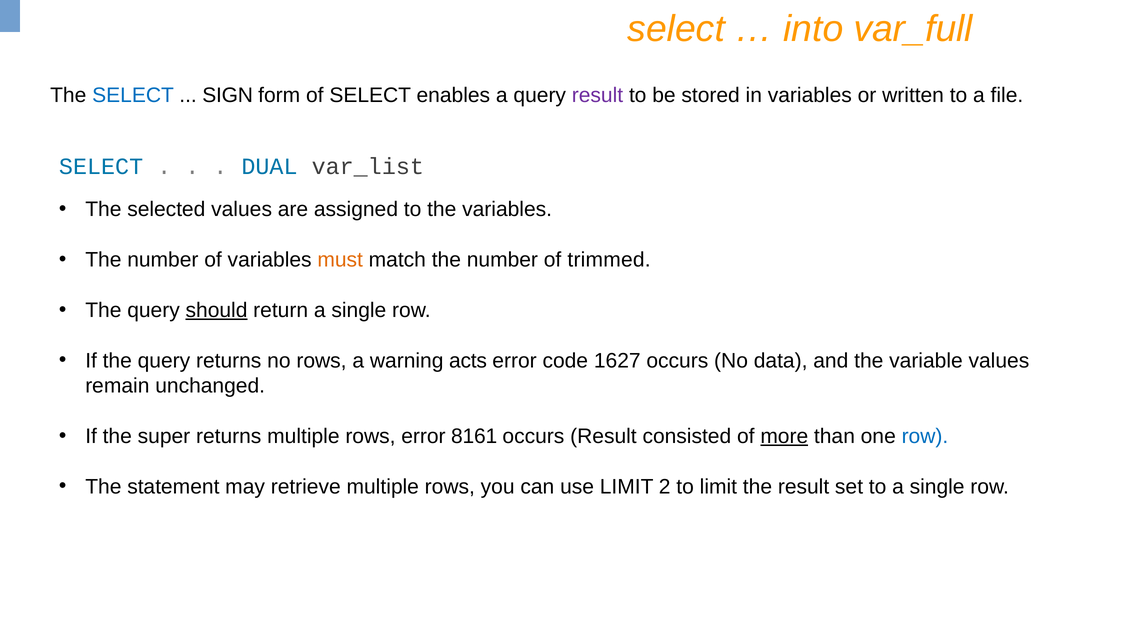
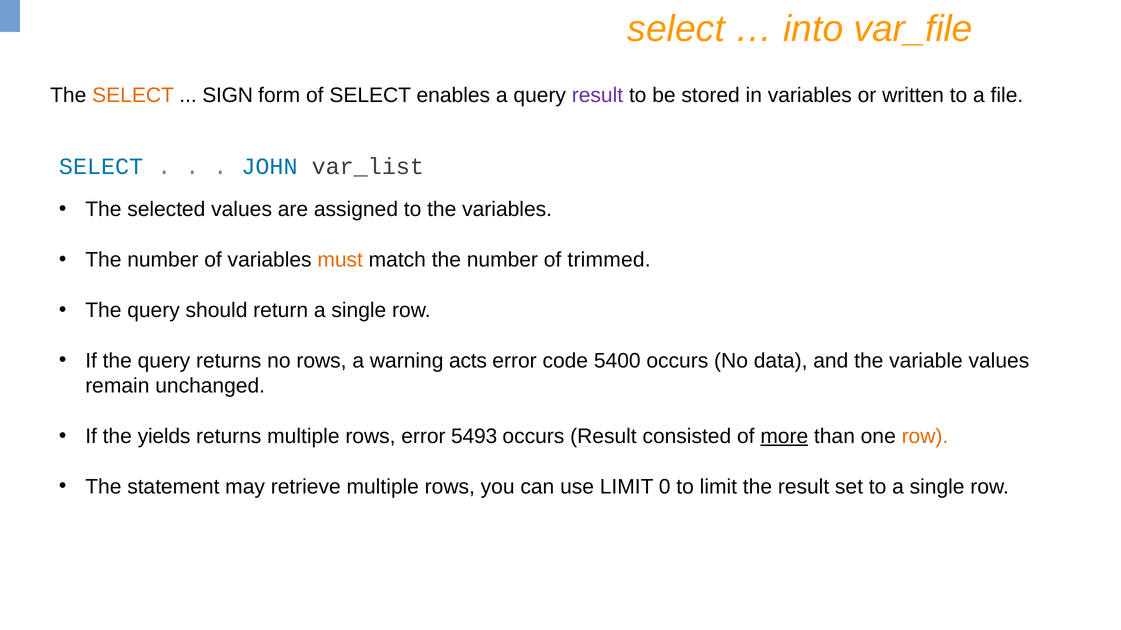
var_full: var_full -> var_file
SELECT at (133, 95) colour: blue -> orange
DUAL: DUAL -> JOHN
should underline: present -> none
1627: 1627 -> 5400
super: super -> yields
8161: 8161 -> 5493
row at (925, 437) colour: blue -> orange
2: 2 -> 0
